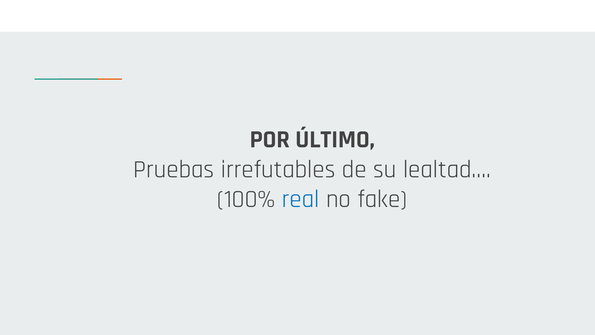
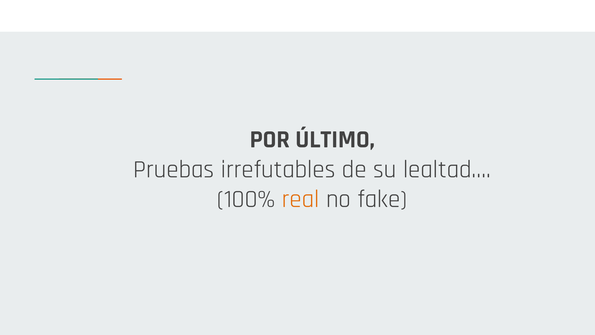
real colour: blue -> orange
